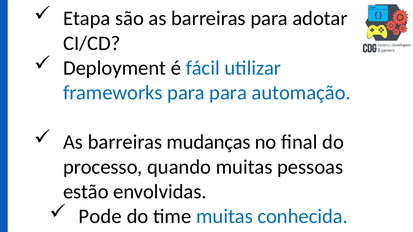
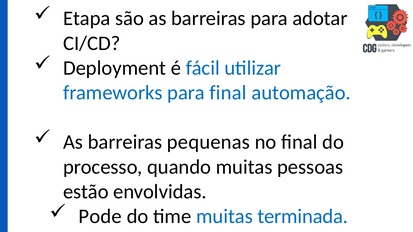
para para: para -> final
mudanças: mudanças -> pequenas
conhecida: conhecida -> terminada
